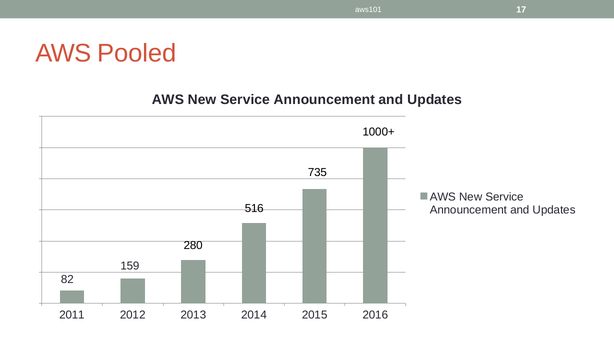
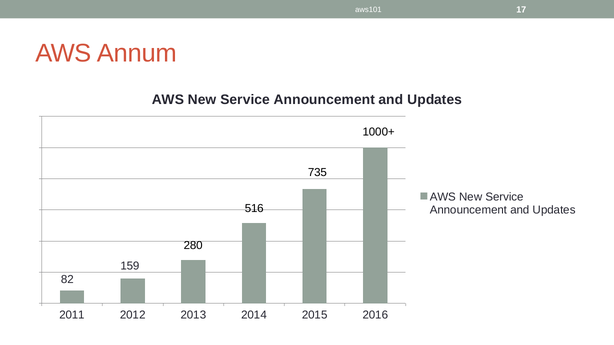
Pooled: Pooled -> Annum
